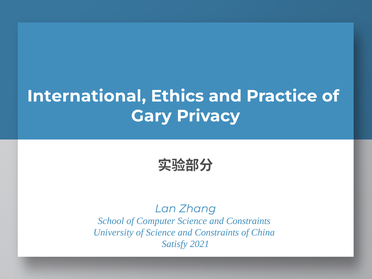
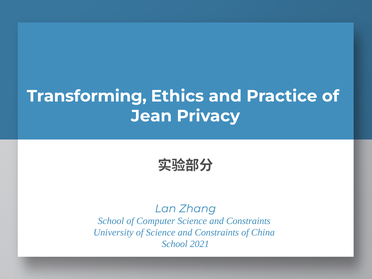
International: International -> Transforming
Gary: Gary -> Jean
Satisfy at (175, 244): Satisfy -> School
